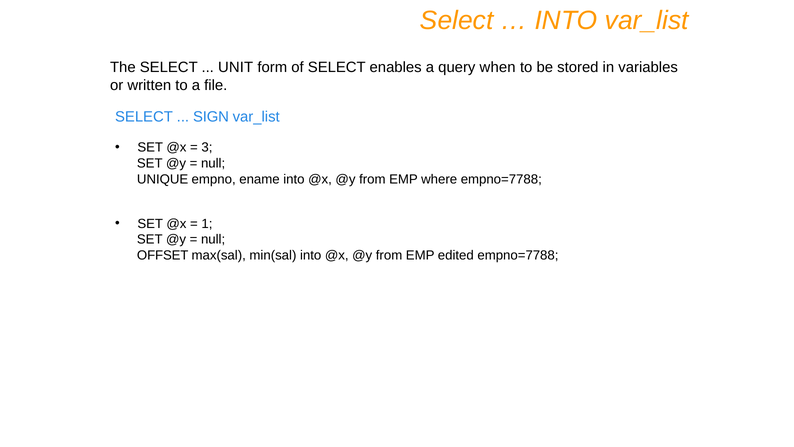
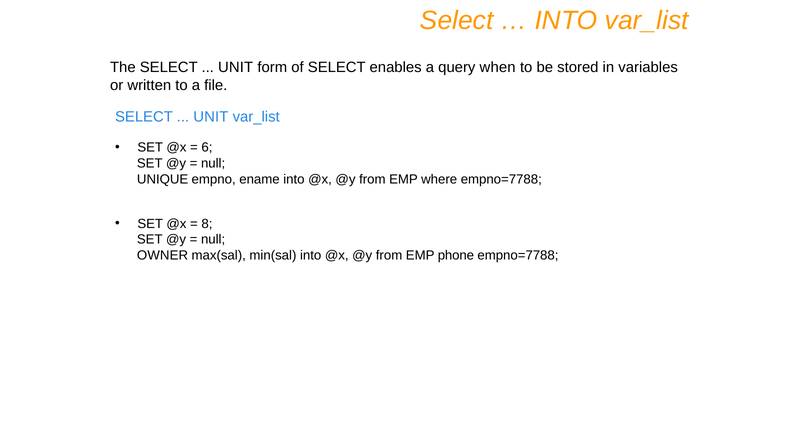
SIGN at (211, 117): SIGN -> UNIT
3: 3 -> 6
1: 1 -> 8
OFFSET: OFFSET -> OWNER
edited: edited -> phone
